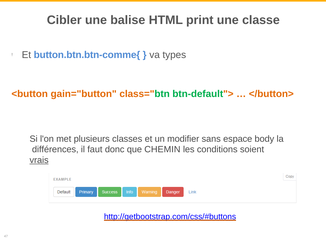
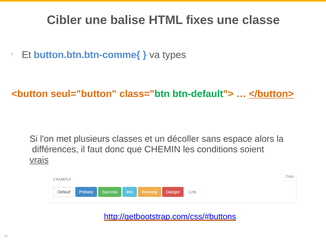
print: print -> fixes
gain="button: gain="button -> seul="button
</button> underline: none -> present
modifier: modifier -> décoller
body: body -> alors
